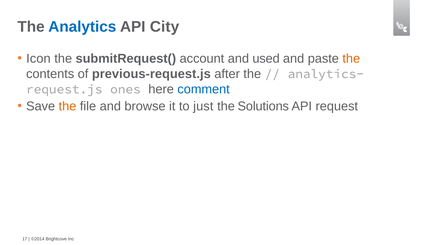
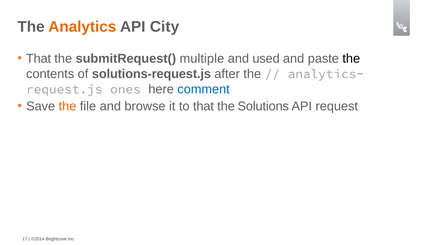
Analytics colour: blue -> orange
Icon at (38, 58): Icon -> That
account: account -> multiple
the at (351, 58) colour: orange -> black
previous-request.js: previous-request.js -> solutions-request.js
to just: just -> that
